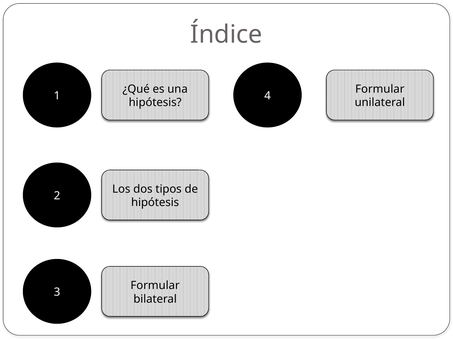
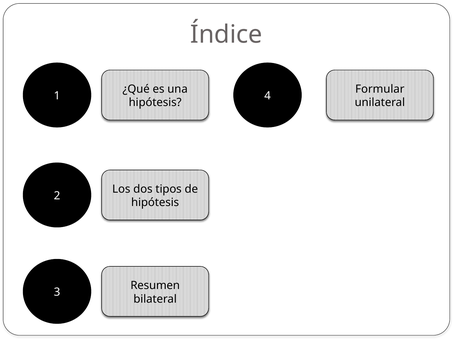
Formular at (155, 285): Formular -> Resumen
